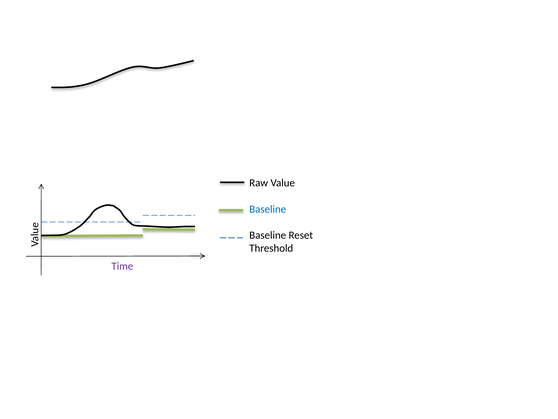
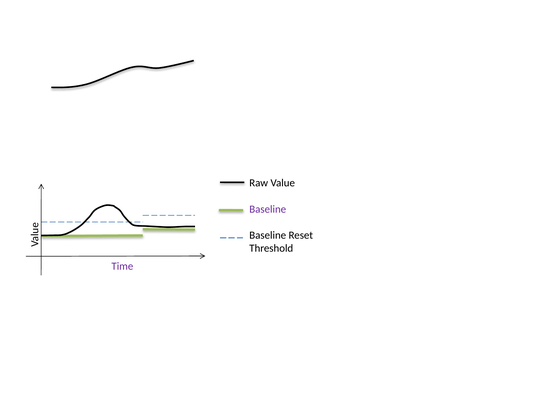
Baseline at (268, 209) colour: blue -> purple
